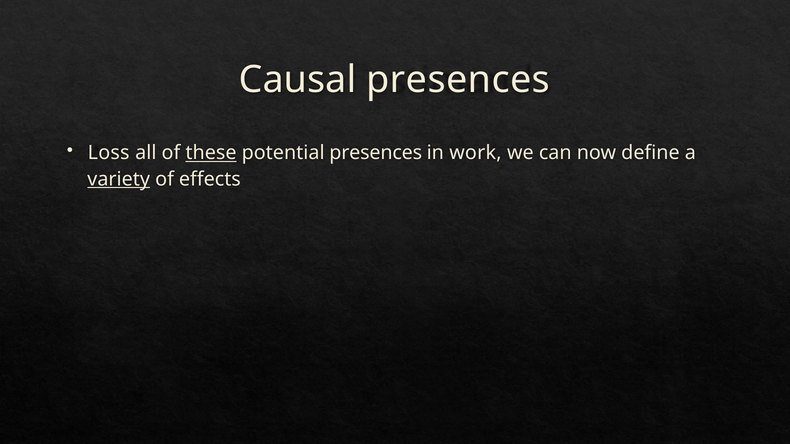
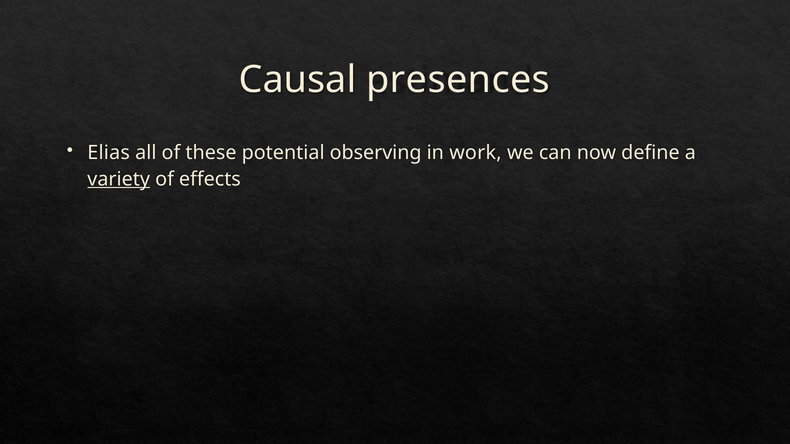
Loss: Loss -> Elias
these underline: present -> none
potential presences: presences -> observing
